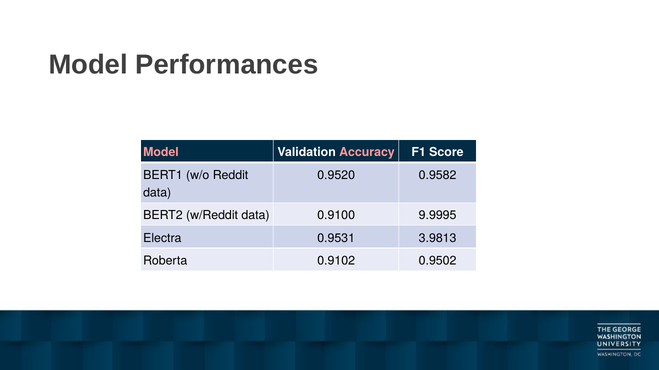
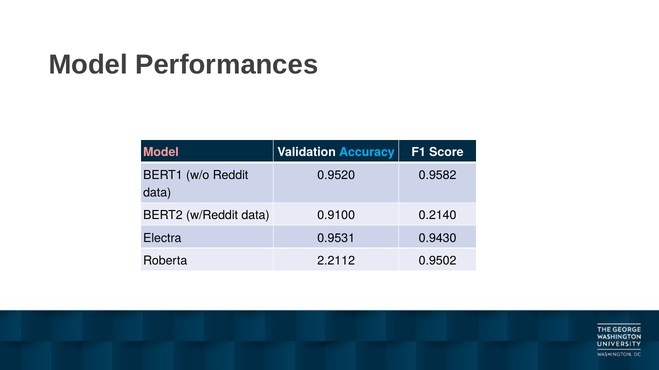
Accuracy colour: pink -> light blue
9.9995: 9.9995 -> 0.2140
3.9813: 3.9813 -> 0.9430
0.9102: 0.9102 -> 2.2112
